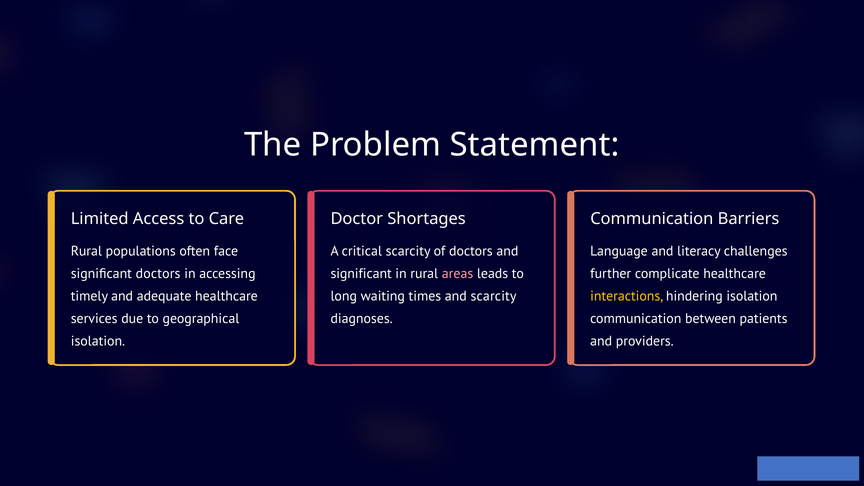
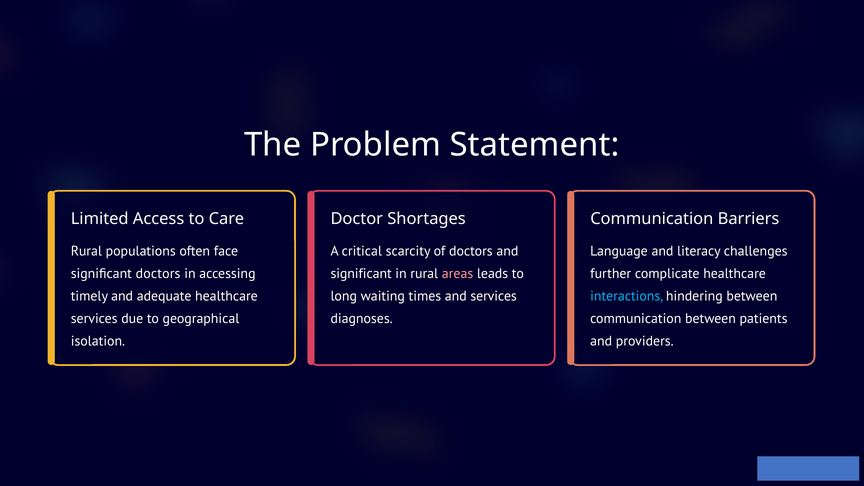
and scarcity: scarcity -> services
interactions colour: yellow -> light blue
hindering isolation: isolation -> between
